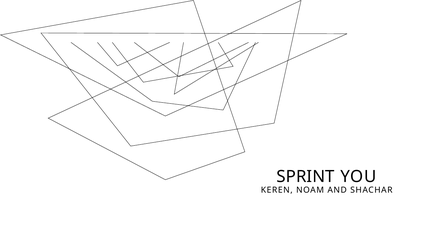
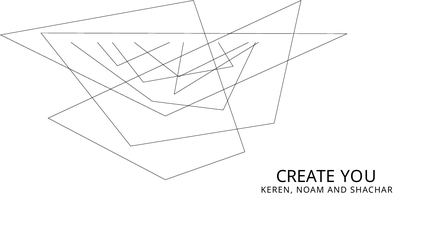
SPRINT: SPRINT -> CREATE
